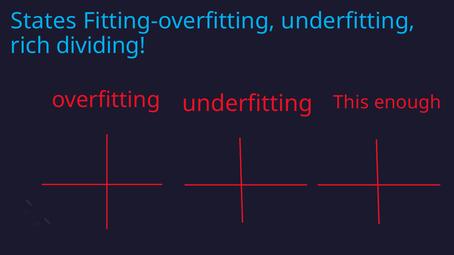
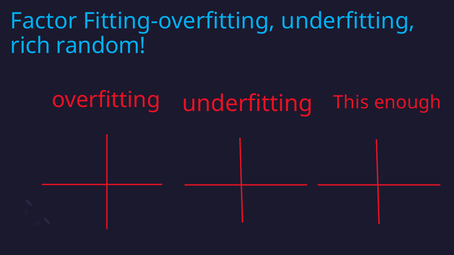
States: States -> Factor
dividing: dividing -> random
